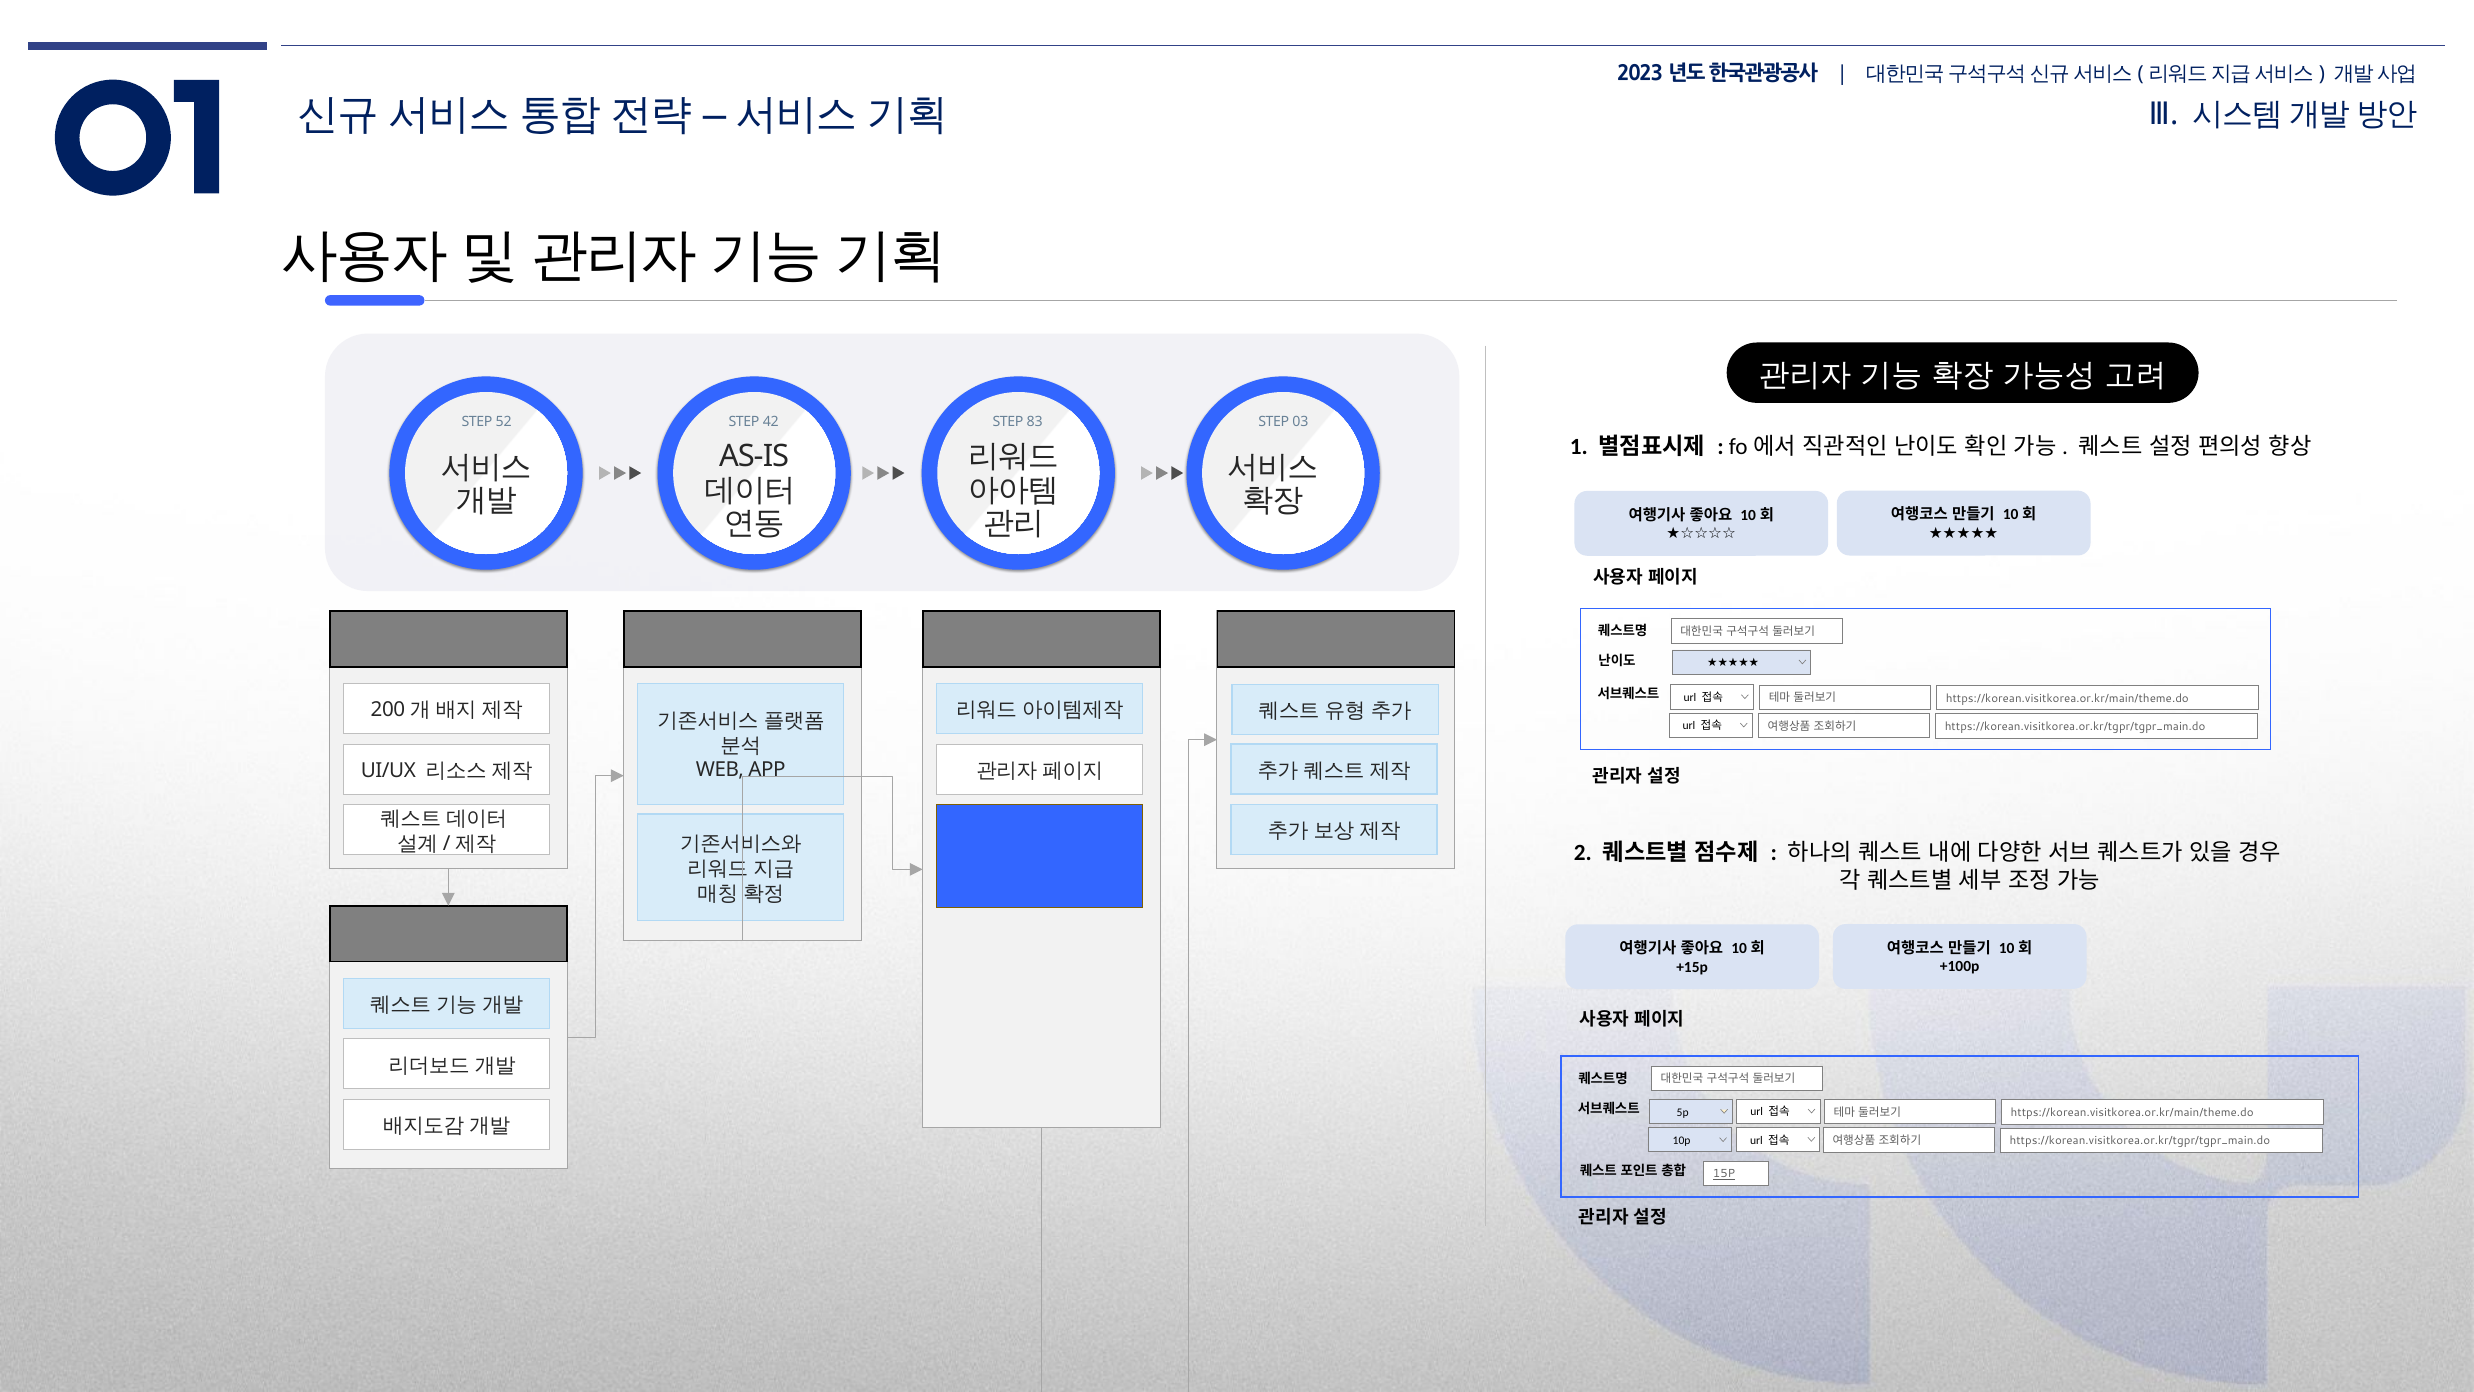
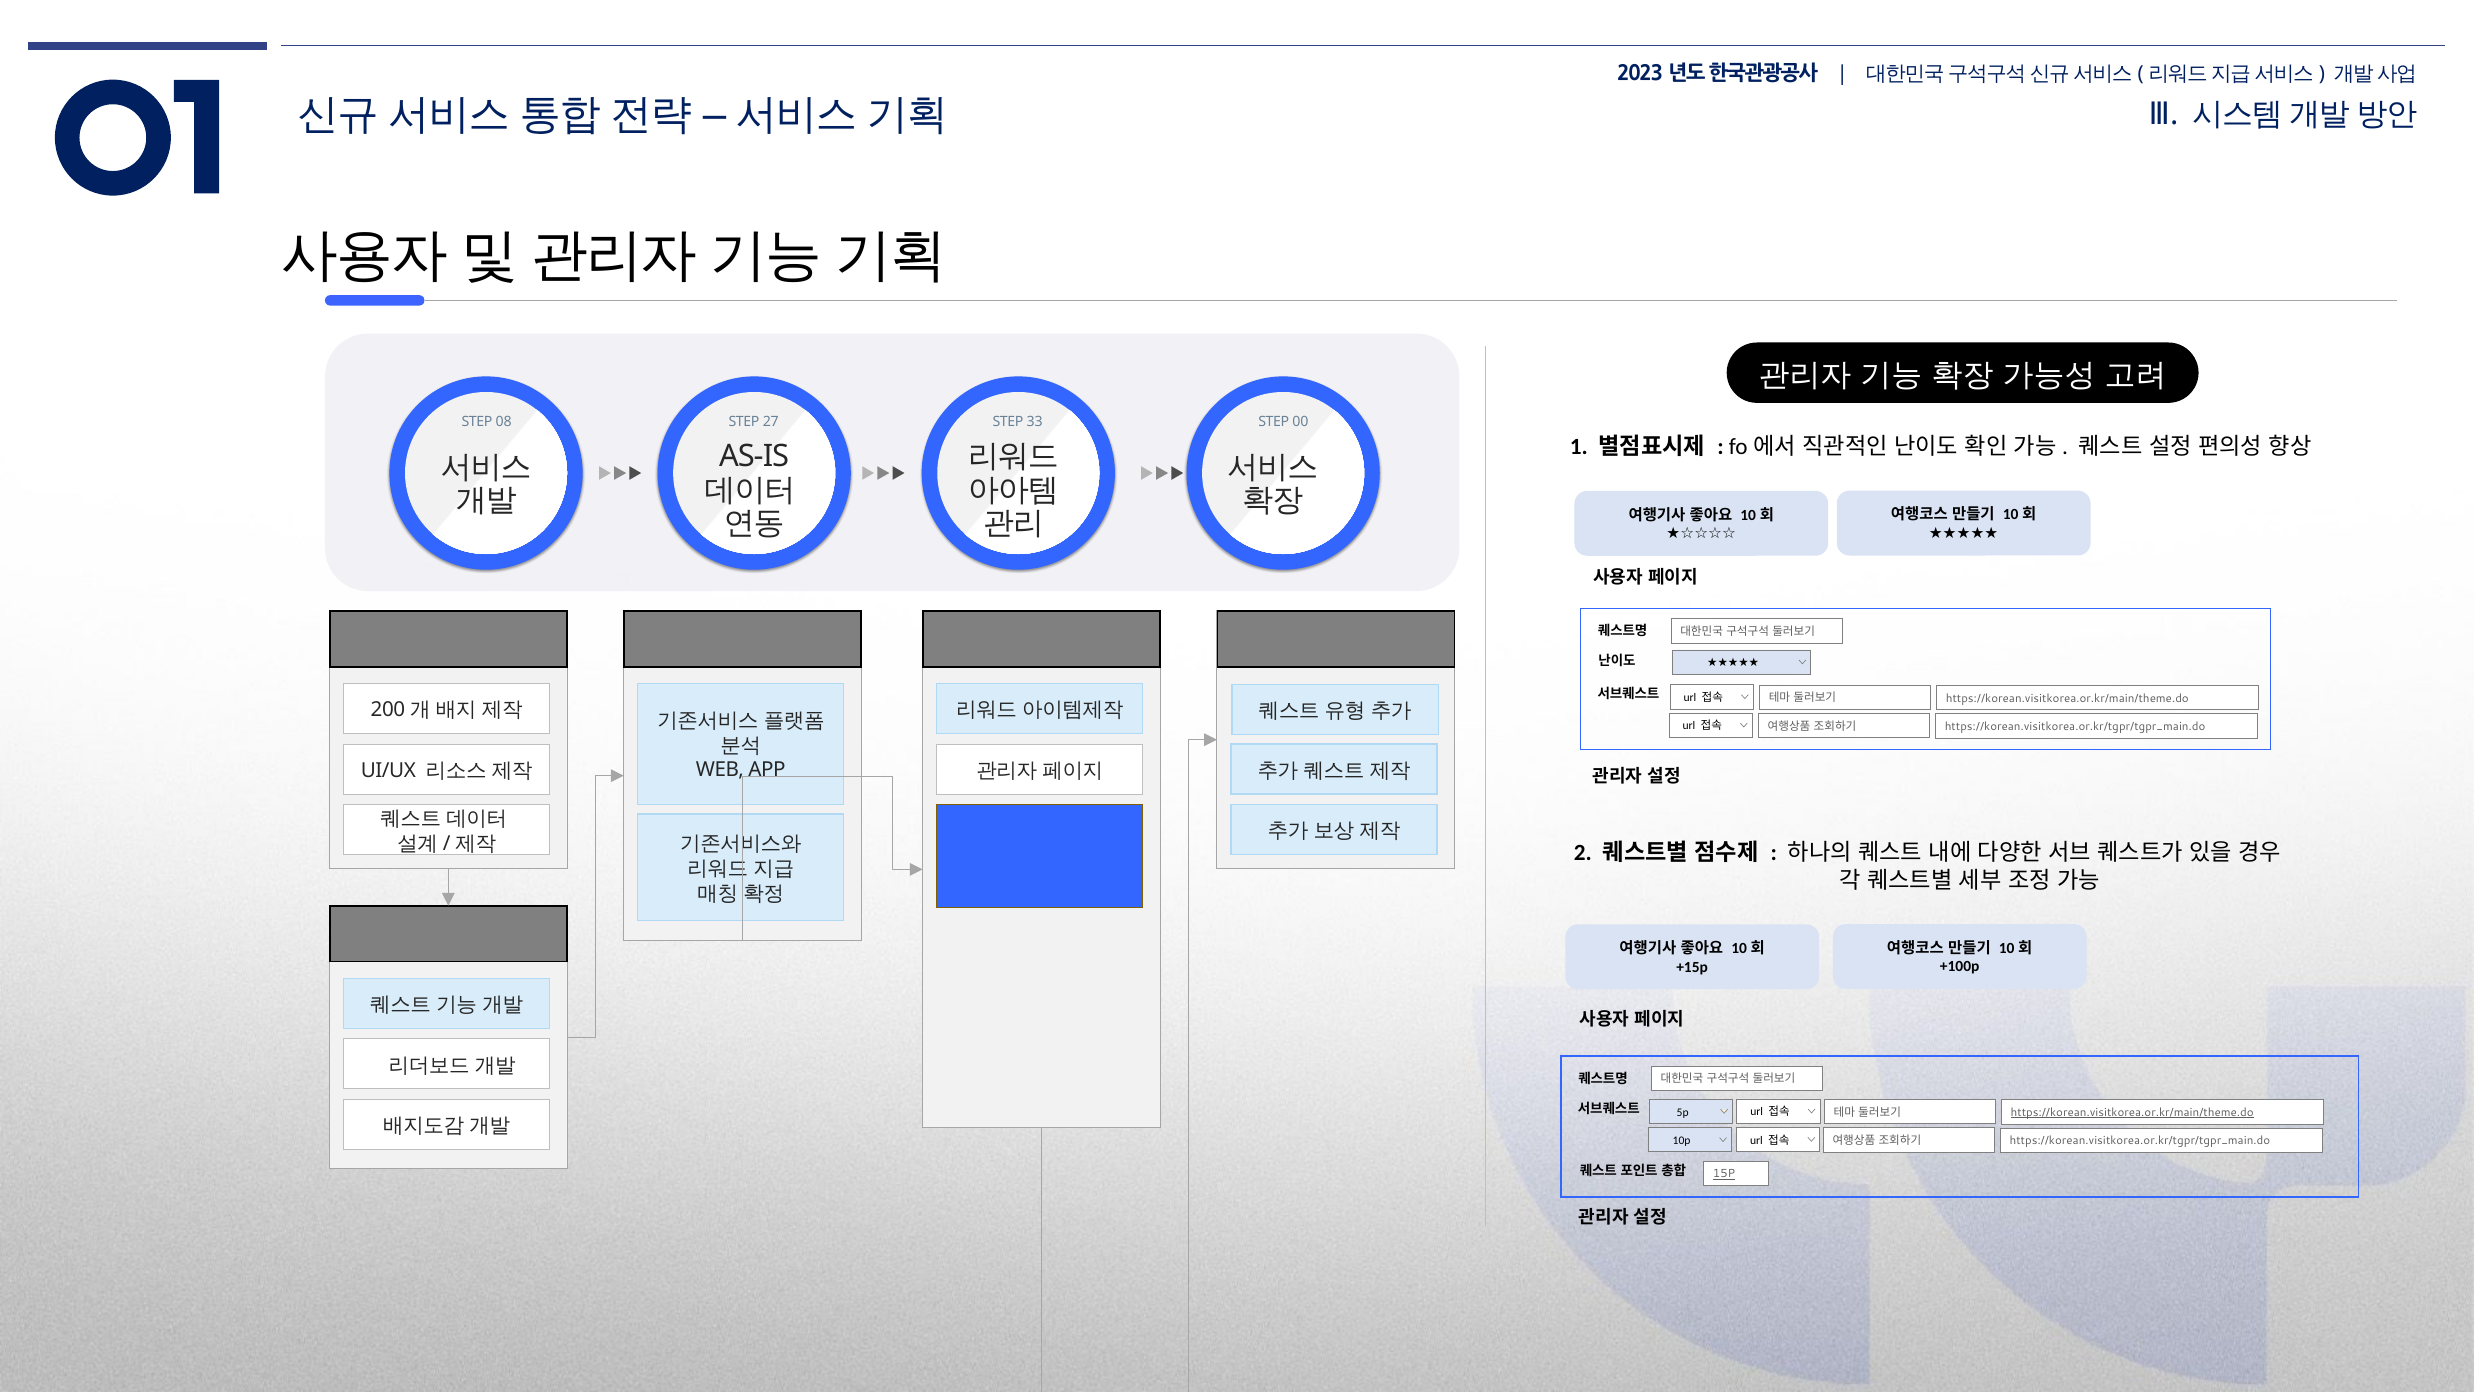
52: 52 -> 08
42: 42 -> 27
83: 83 -> 33
03: 03 -> 00
https://korean.visitkorea.or.kr/main/theme.do at (2132, 1112) underline: none -> present
